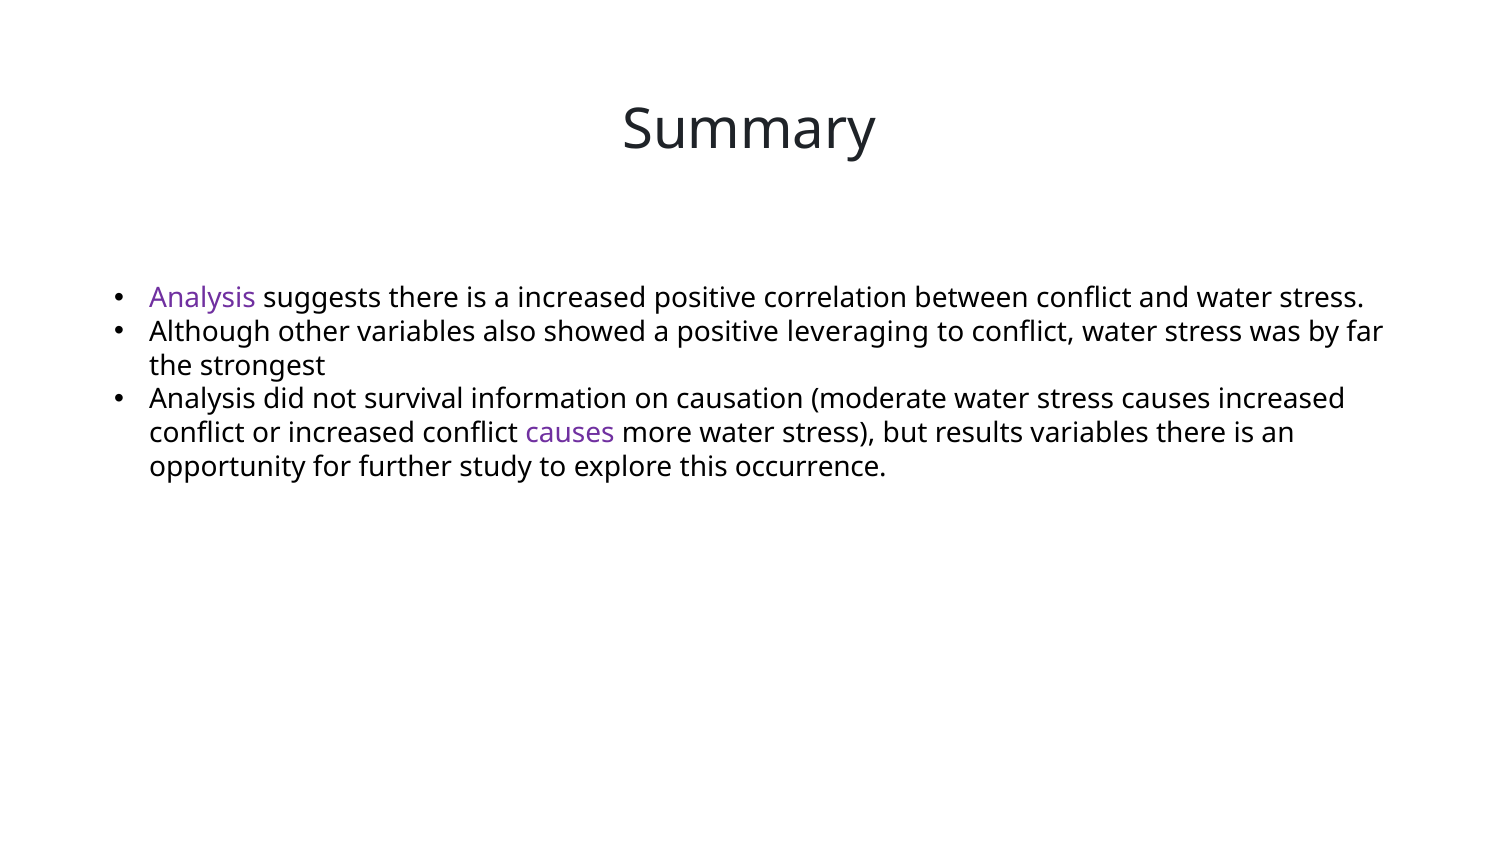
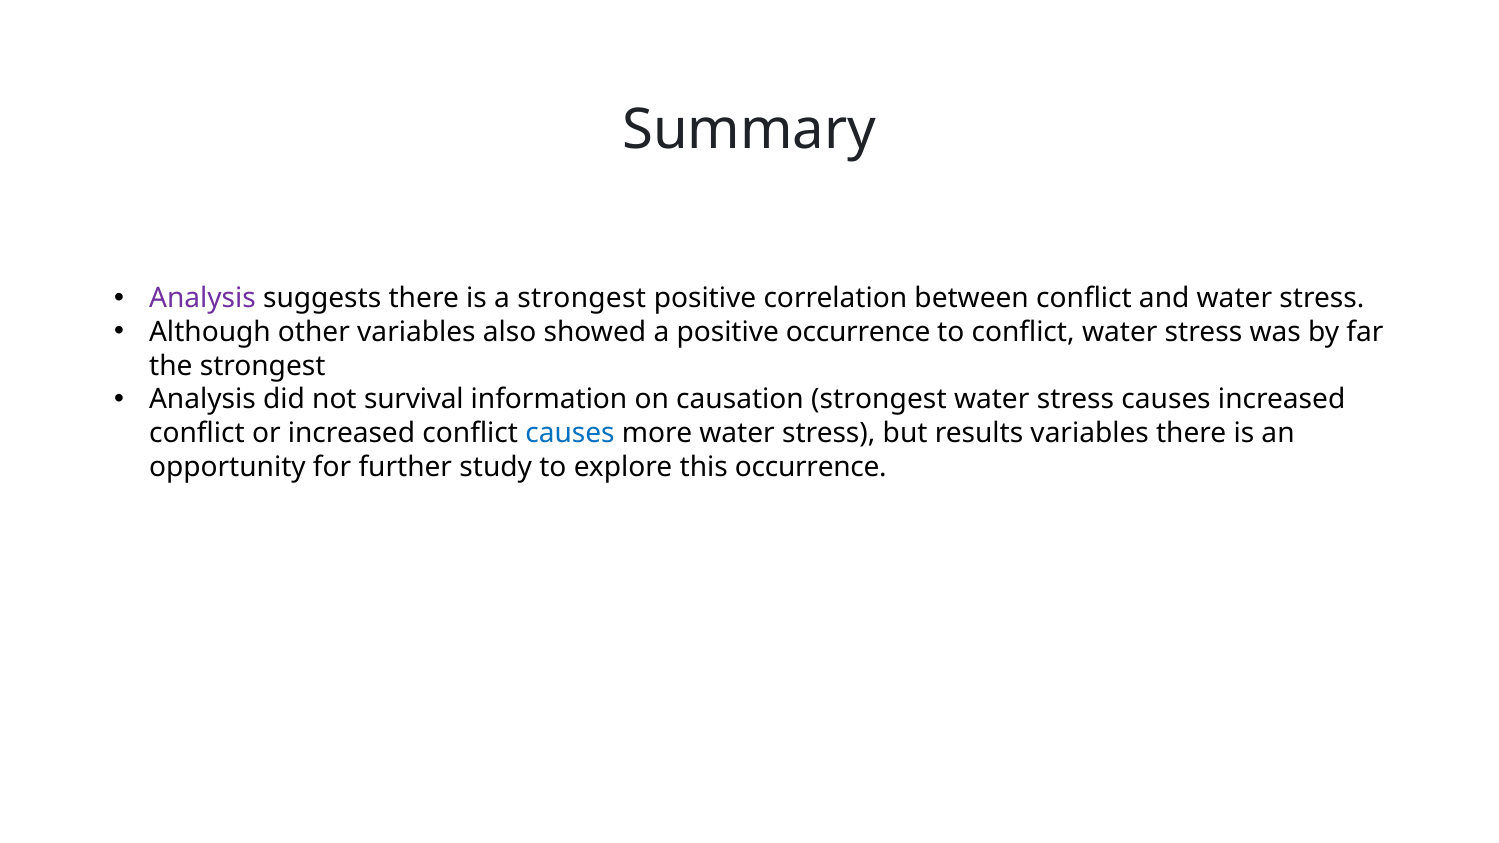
a increased: increased -> strongest
positive leveraging: leveraging -> occurrence
causation moderate: moderate -> strongest
causes at (570, 433) colour: purple -> blue
